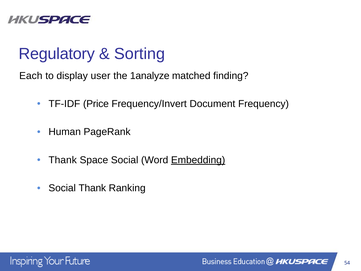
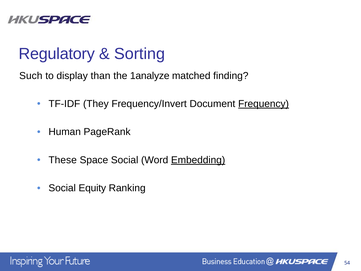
Each: Each -> Such
user: user -> than
Price: Price -> They
Frequency underline: none -> present
Thank at (63, 160): Thank -> These
Social Thank: Thank -> Equity
